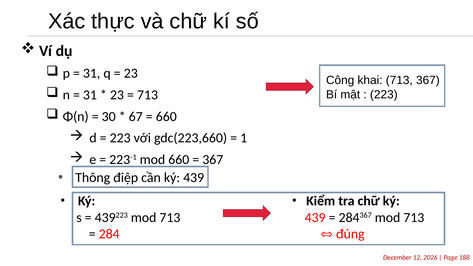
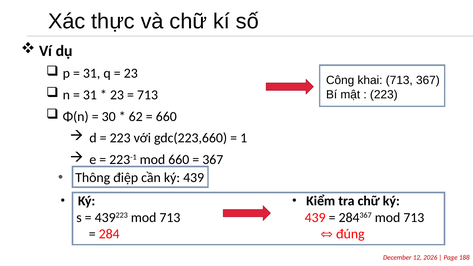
67: 67 -> 62
